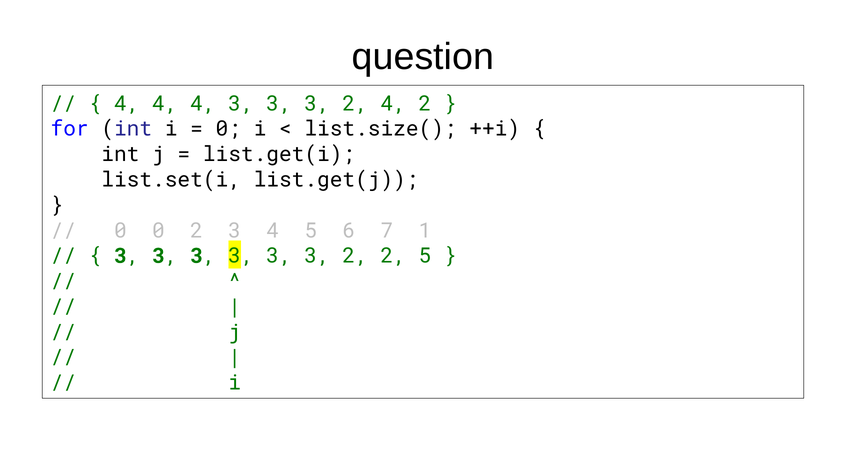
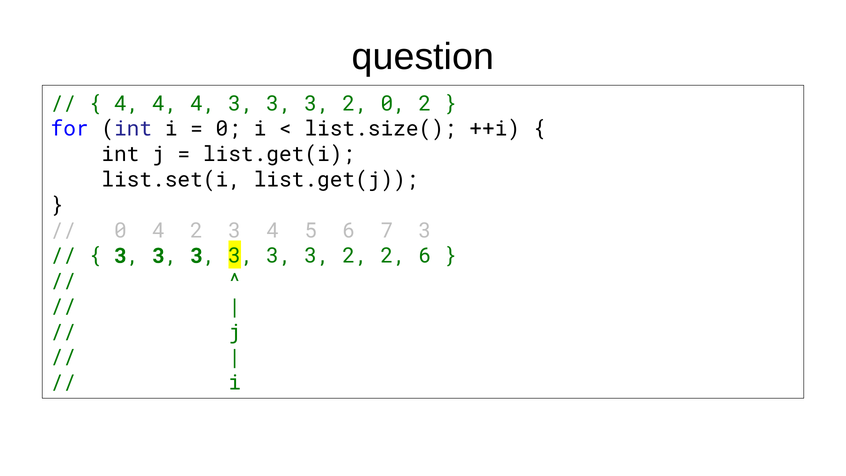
2 4: 4 -> 0
0 0: 0 -> 4
7 1: 1 -> 3
2 5: 5 -> 6
